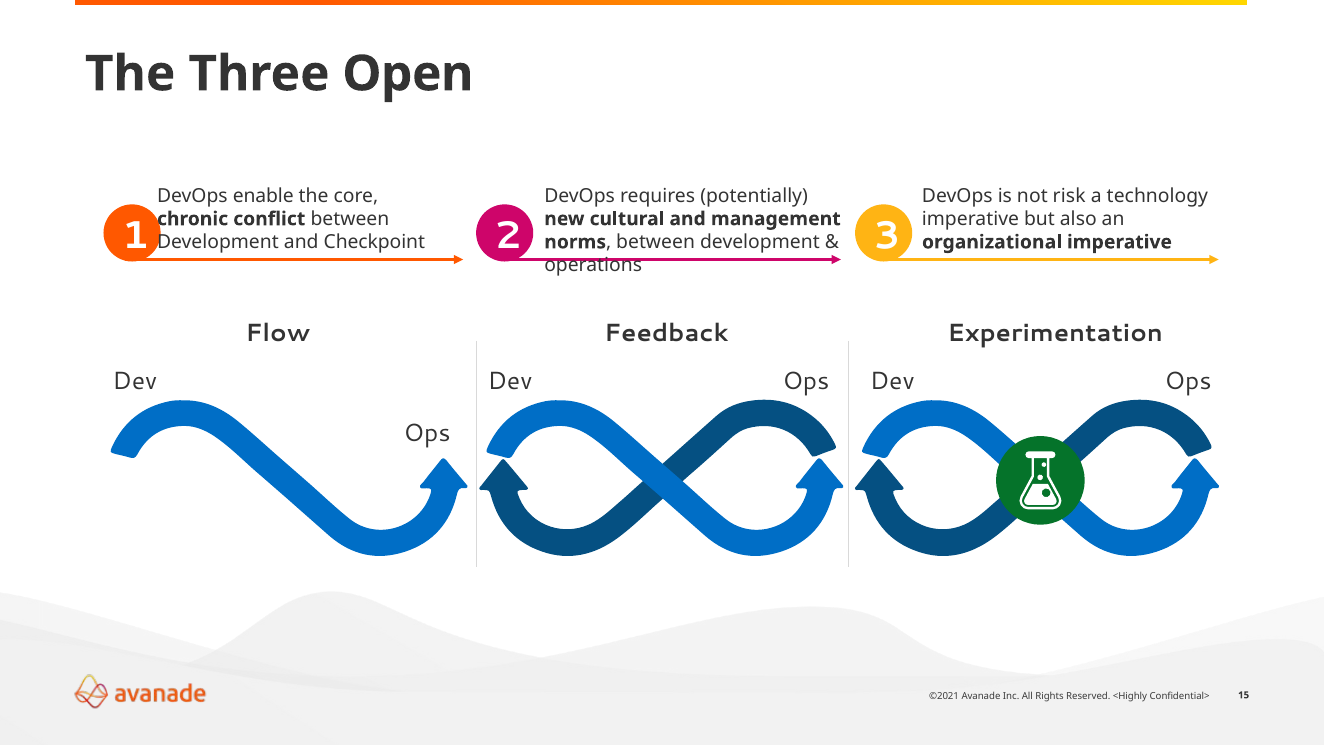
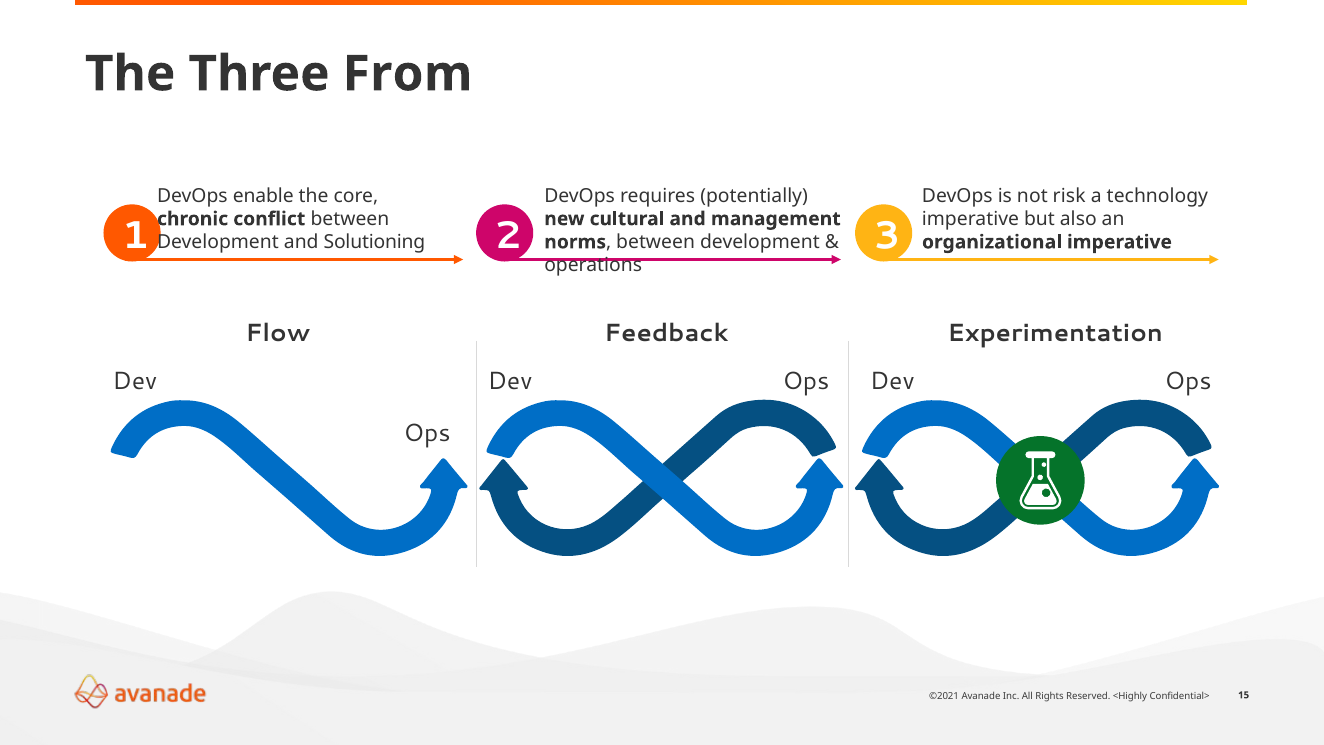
Open: Open -> From
Checkpoint: Checkpoint -> Solutioning
